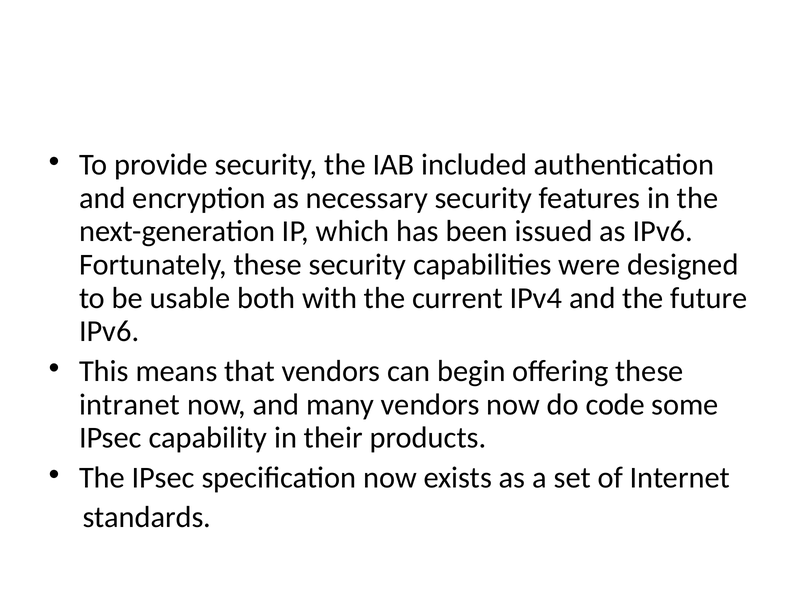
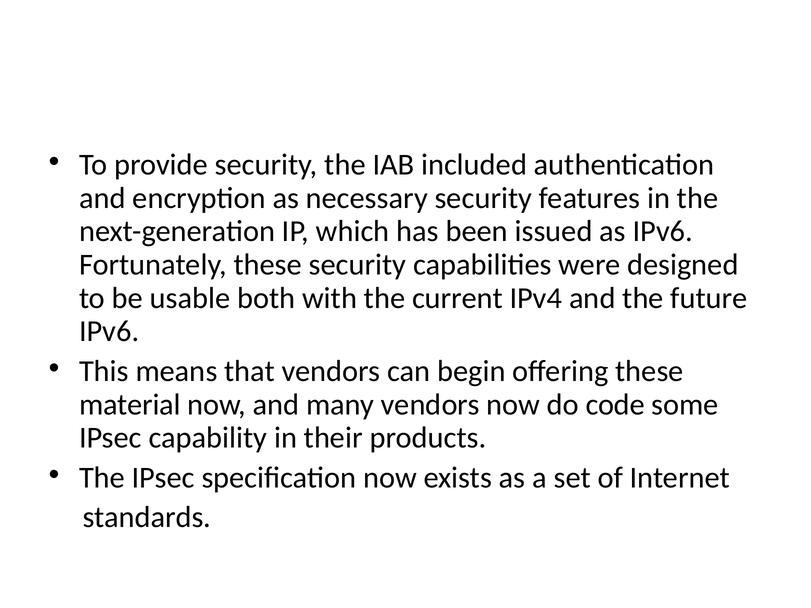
intranet: intranet -> material
